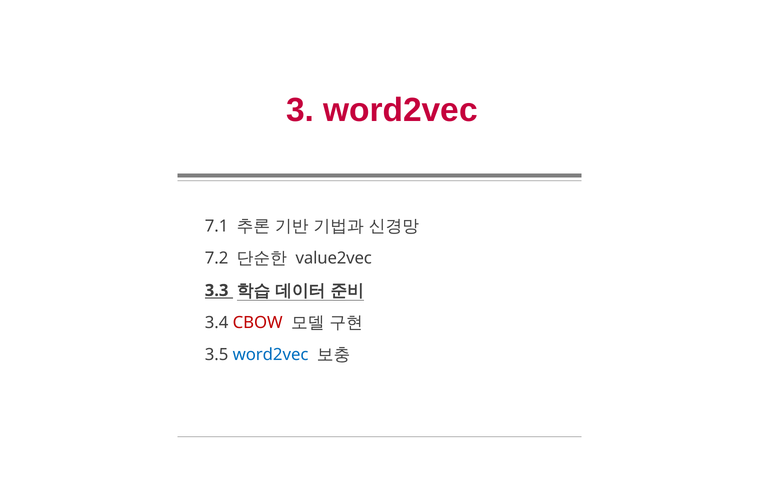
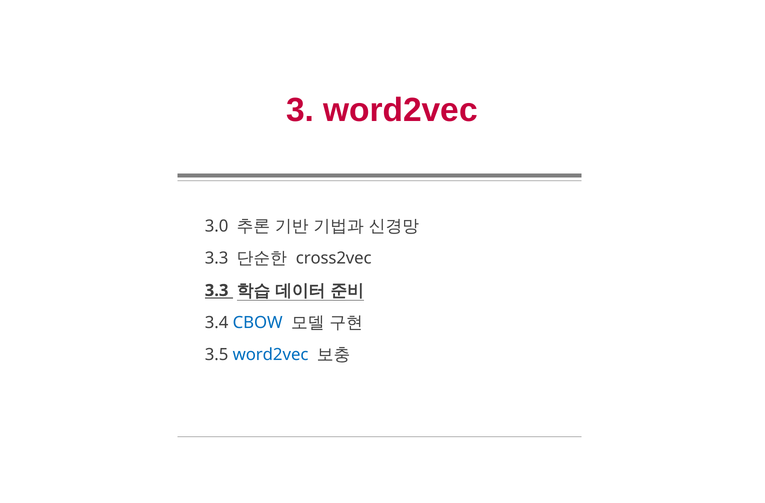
7.1: 7.1 -> 3.0
7.2 at (217, 258): 7.2 -> 3.3
value2vec: value2vec -> cross2vec
CBOW colour: red -> blue
